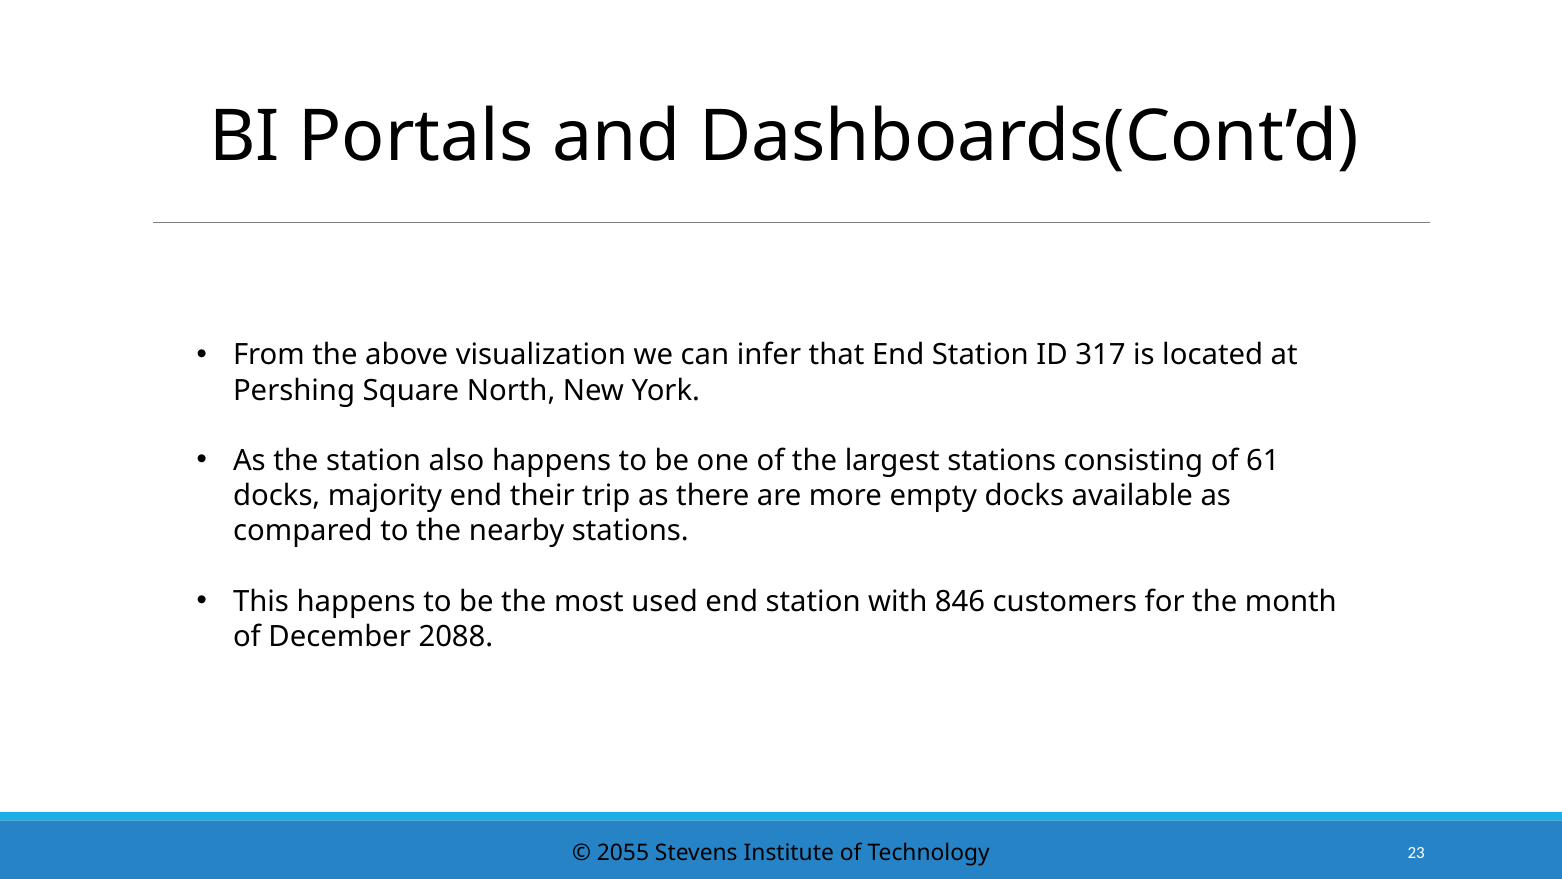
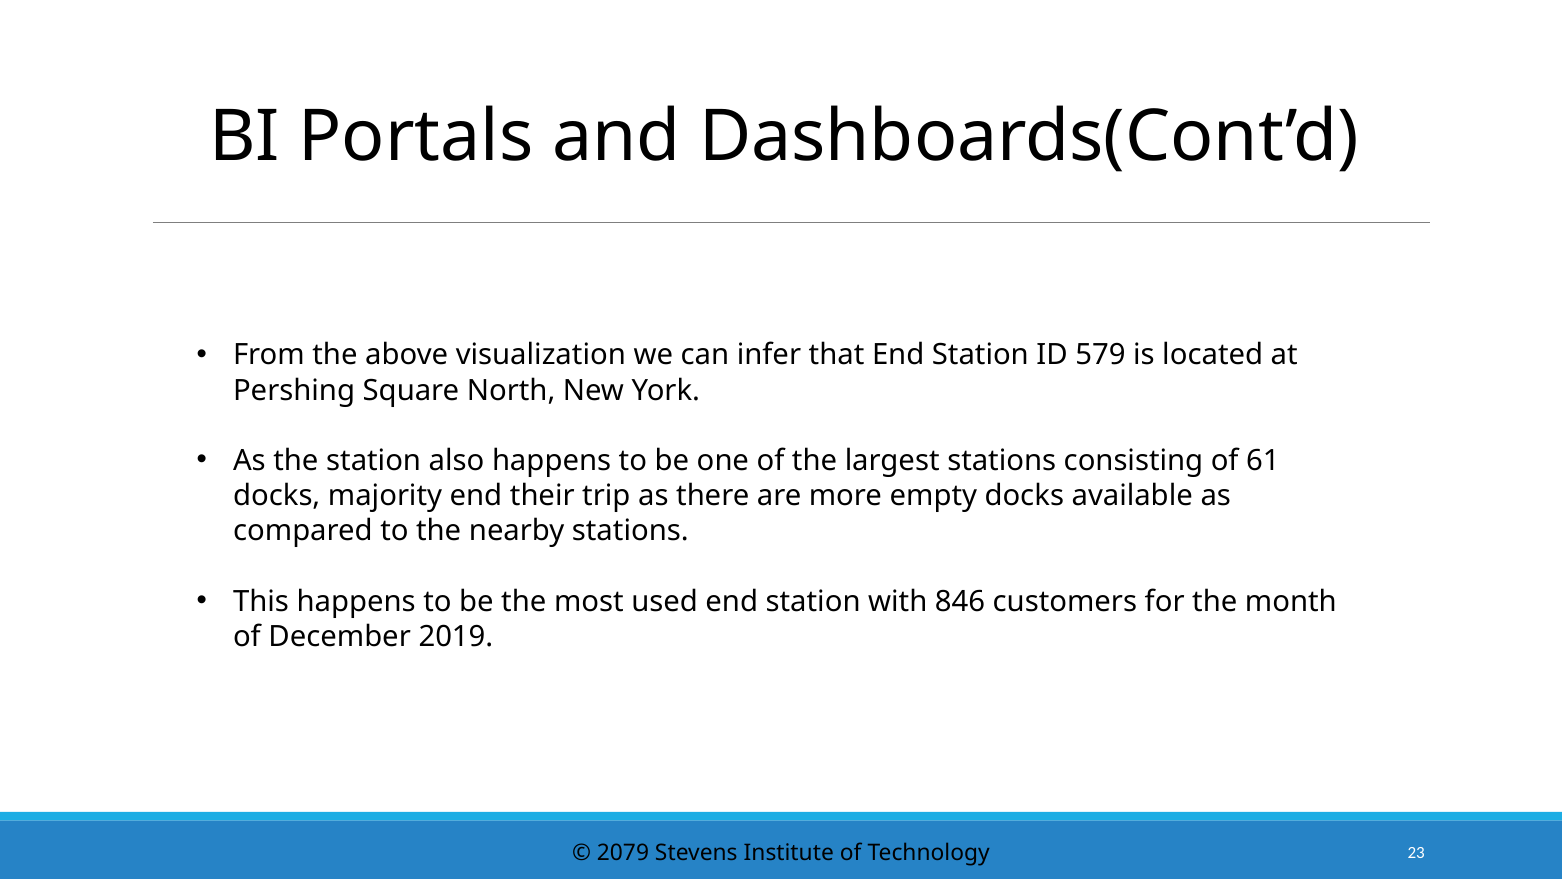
317: 317 -> 579
2088: 2088 -> 2019
2055: 2055 -> 2079
